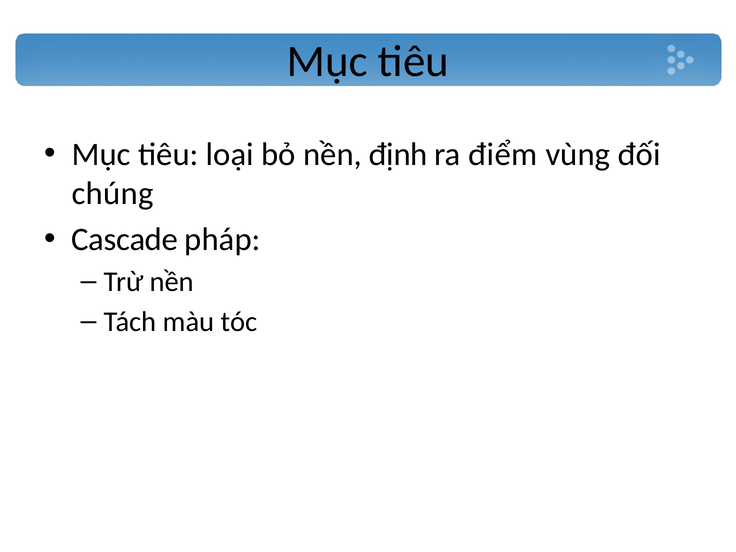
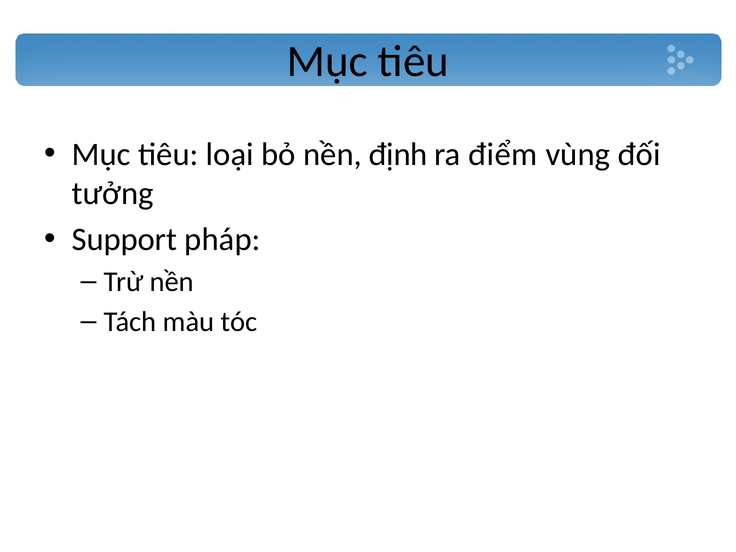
chúng: chúng -> tưởng
Cascade: Cascade -> Support
